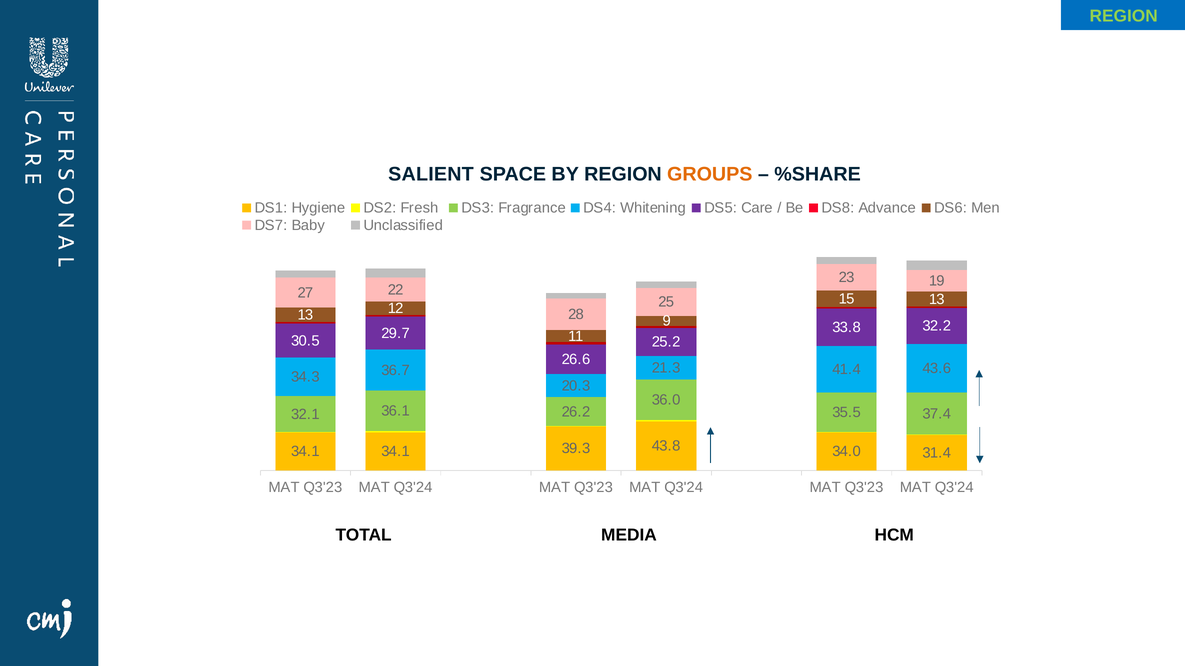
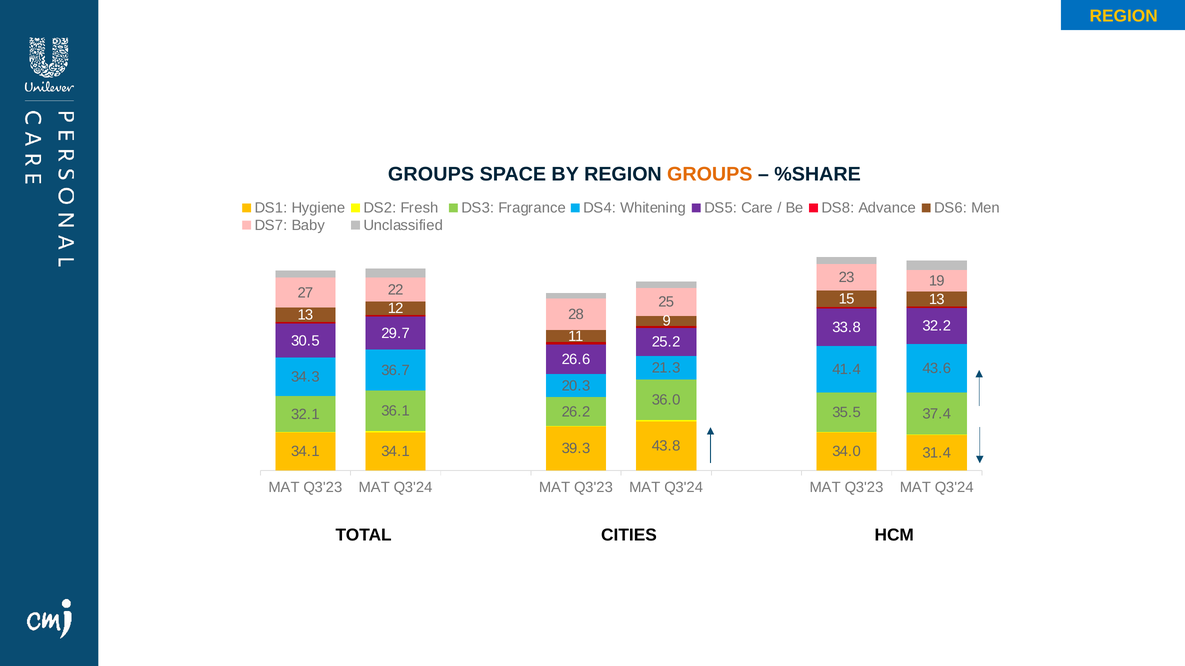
REGION at (1124, 16) colour: light green -> yellow
SALIENT at (431, 174): SALIENT -> GROUPS
MEDIA: MEDIA -> CITIES
